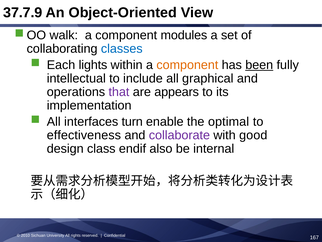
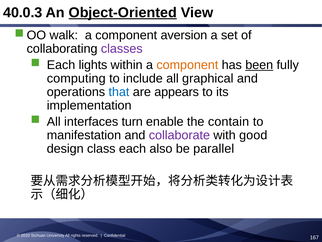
37.7.9: 37.7.9 -> 40.0.3
Object-Oriented underline: none -> present
modules: modules -> aversion
classes colour: blue -> purple
intellectual: intellectual -> computing
that colour: purple -> blue
optimal: optimal -> contain
effectiveness: effectiveness -> manifestation
class endif: endif -> each
internal: internal -> parallel
